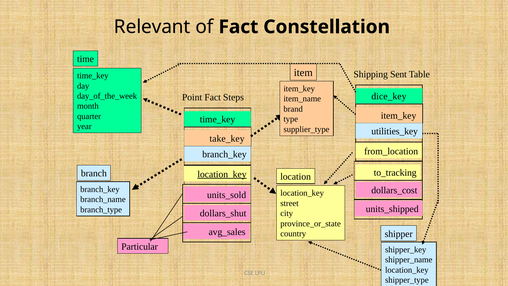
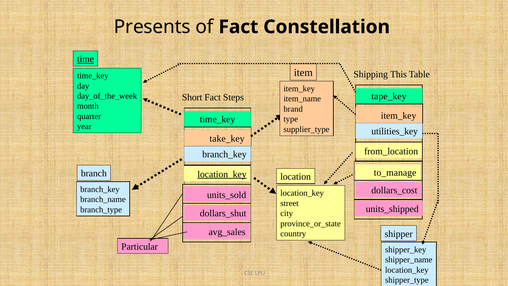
Relevant: Relevant -> Presents
time underline: none -> present
Sent: Sent -> This
dice_key: dice_key -> tape_key
Point: Point -> Short
to_tracking: to_tracking -> to_manage
